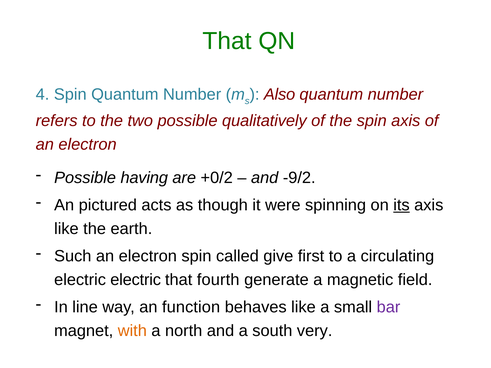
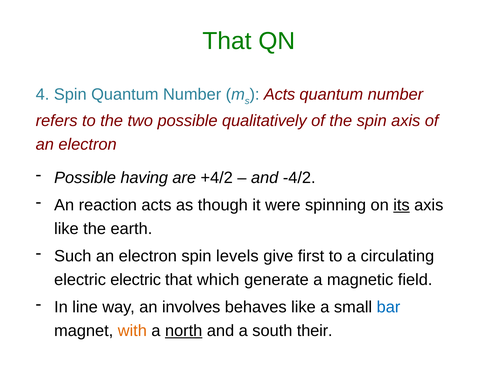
Also at (280, 95): Also -> Acts
+0/2: +0/2 -> +4/2
-9/2: -9/2 -> -4/2
pictured: pictured -> reaction
called: called -> levels
fourth: fourth -> which
function: function -> involves
bar colour: purple -> blue
north underline: none -> present
very: very -> their
